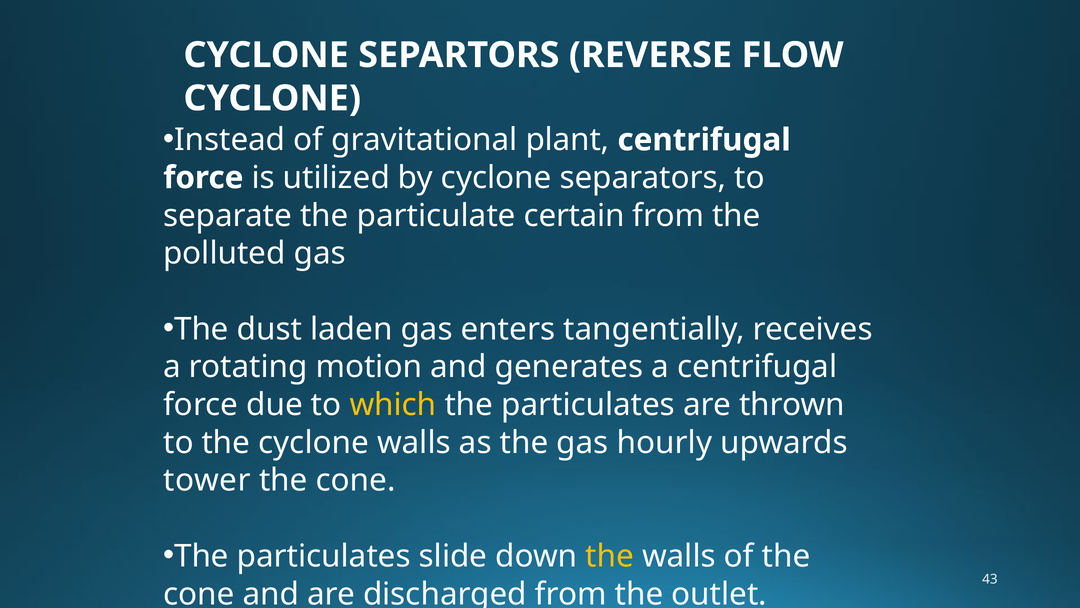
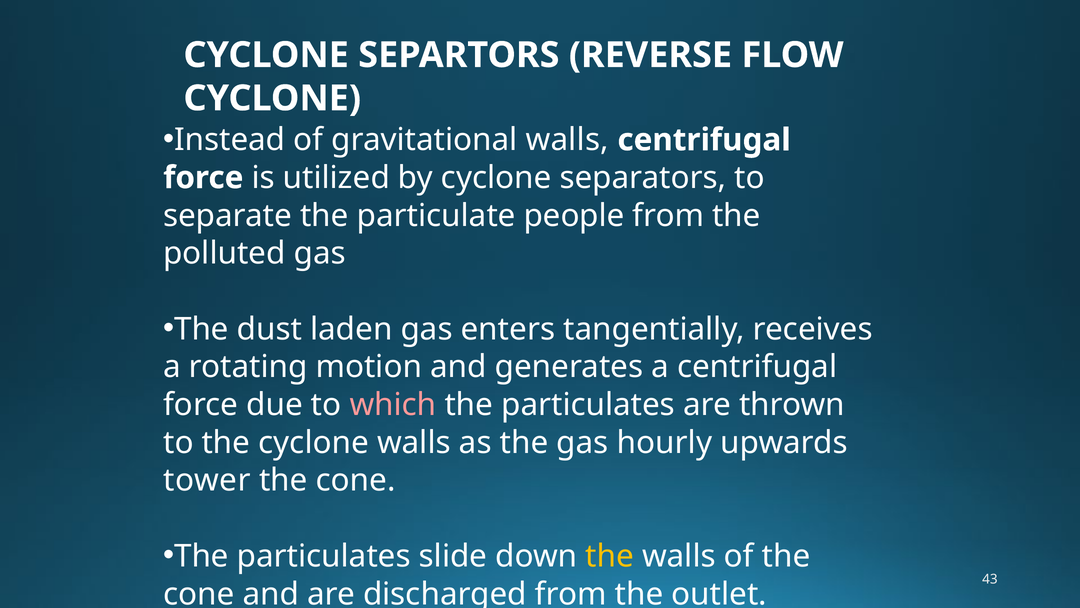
gravitational plant: plant -> walls
certain: certain -> people
which colour: yellow -> pink
